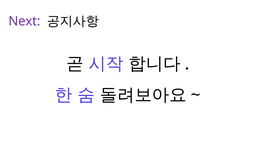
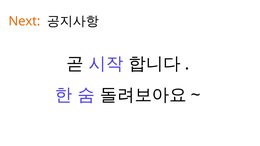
Next colour: purple -> orange
